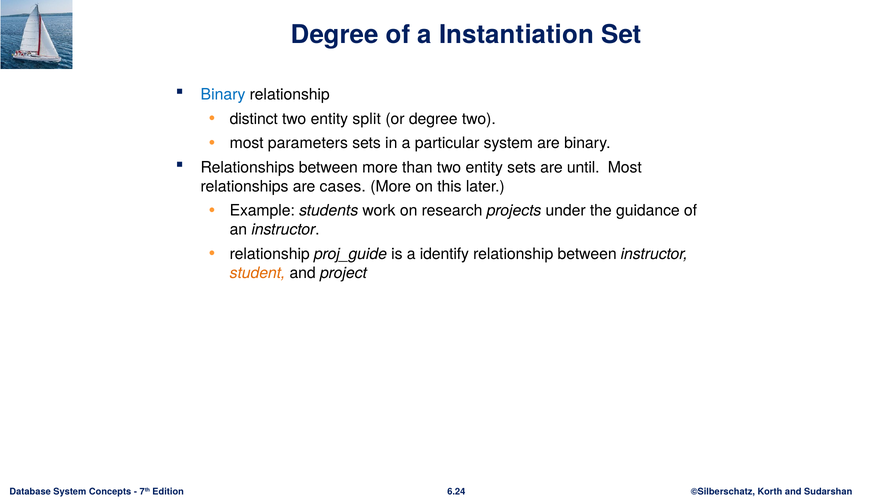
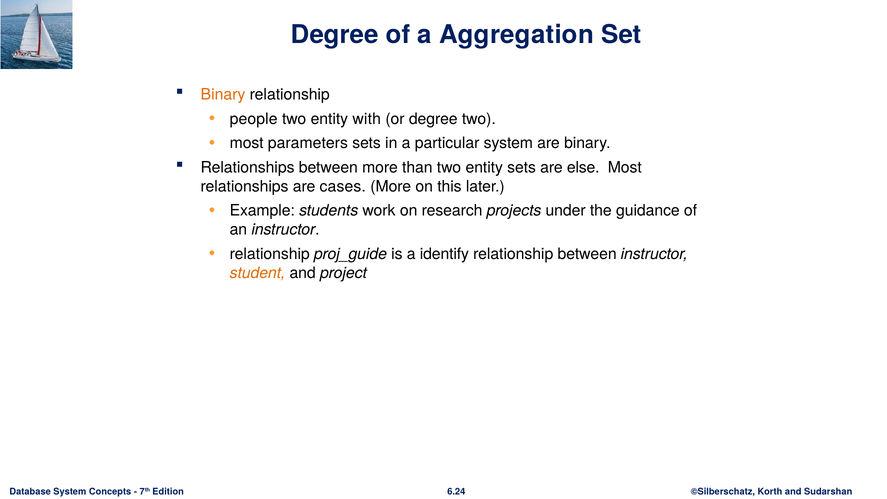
Instantiation: Instantiation -> Aggregation
Binary at (223, 95) colour: blue -> orange
distinct: distinct -> people
split: split -> with
until: until -> else
